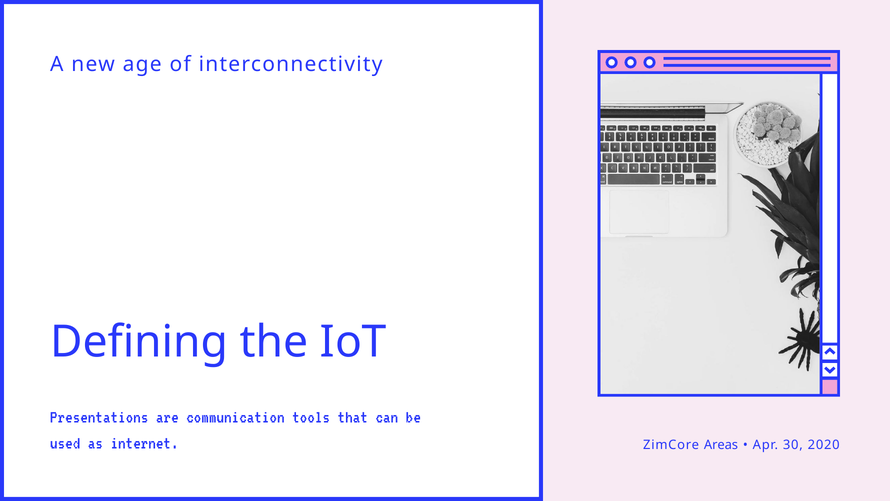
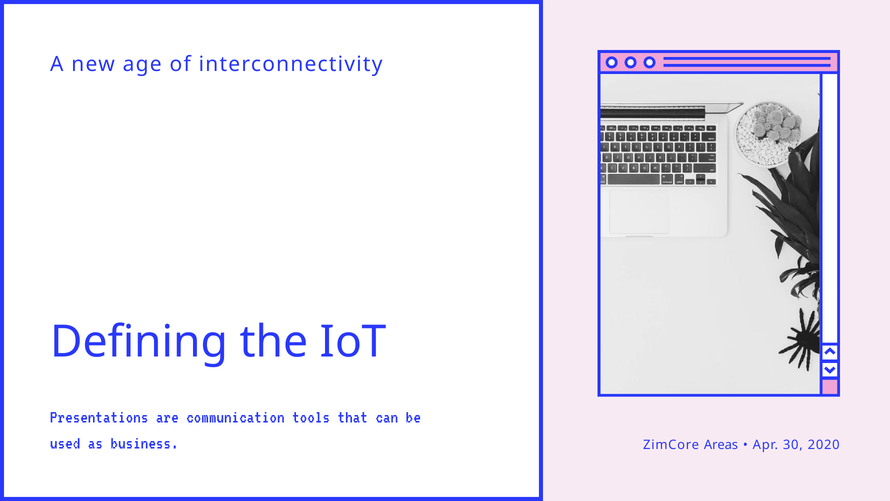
internet: internet -> business
